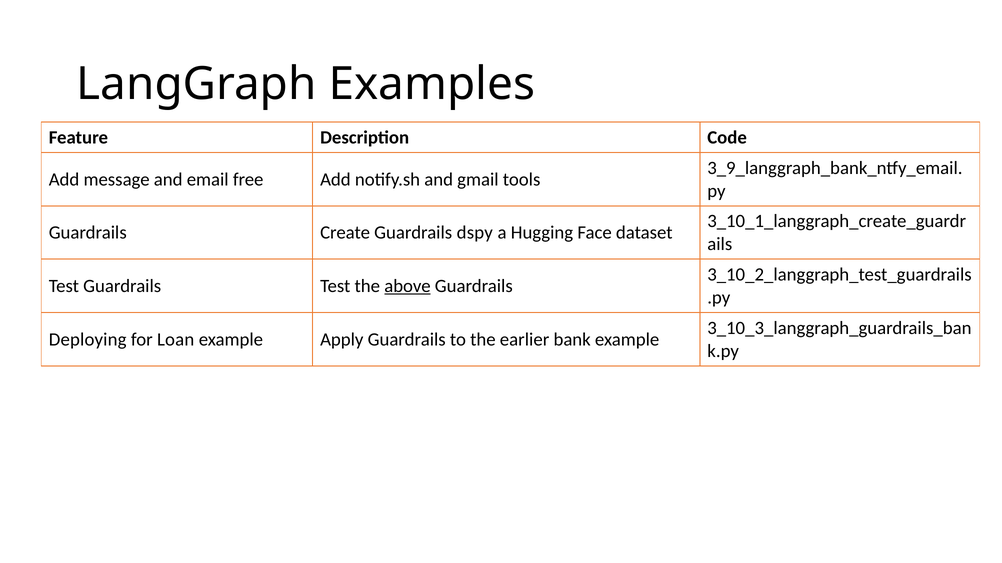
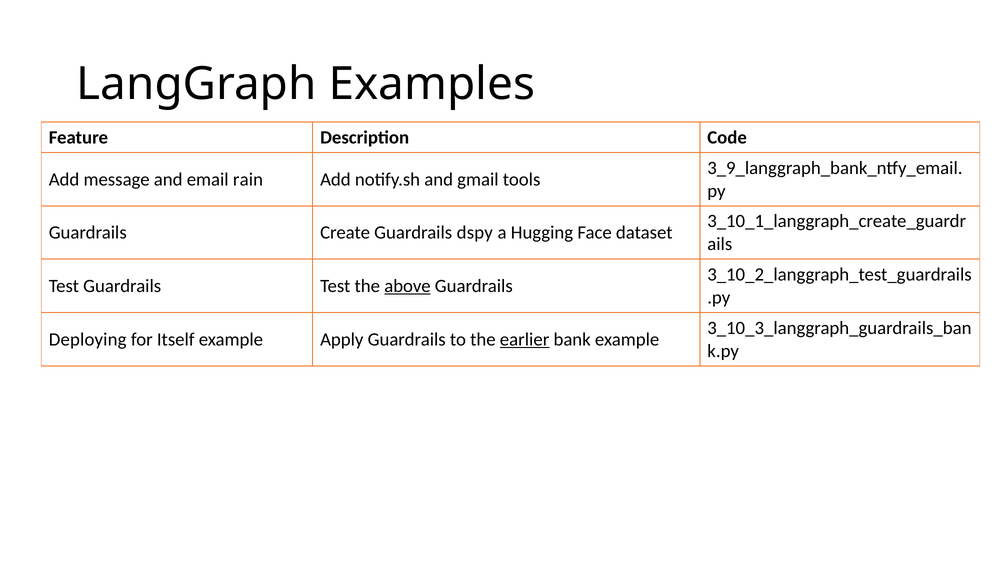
free: free -> rain
Loan: Loan -> Itself
earlier underline: none -> present
